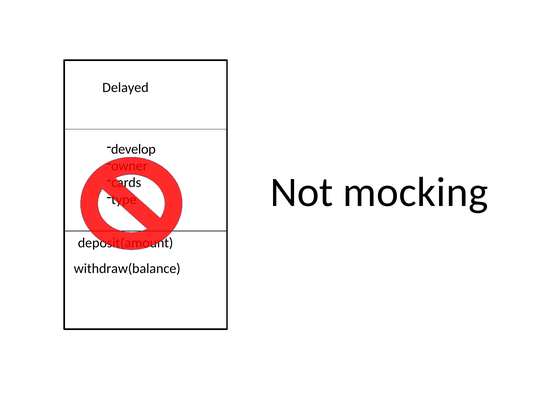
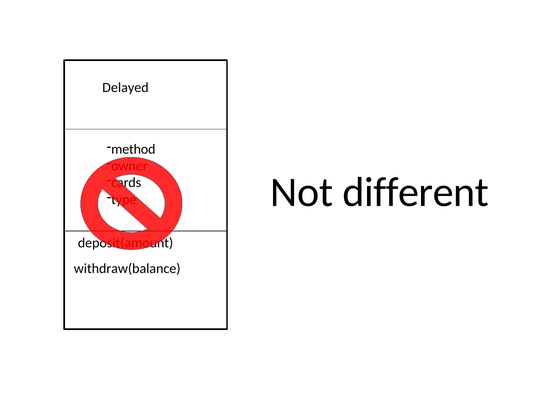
develop: develop -> method
mocking: mocking -> different
